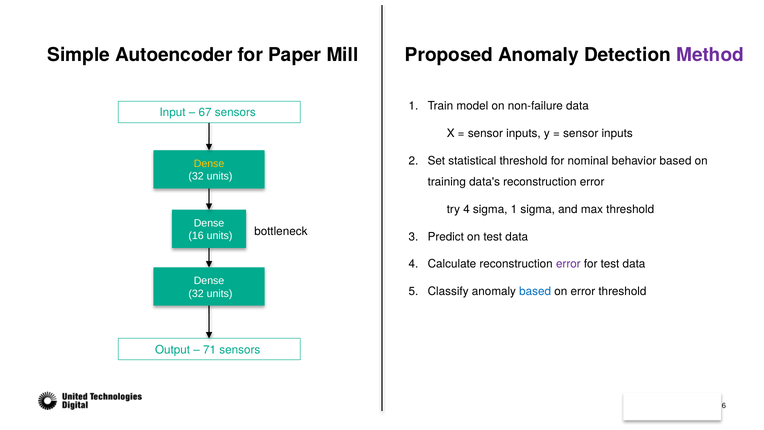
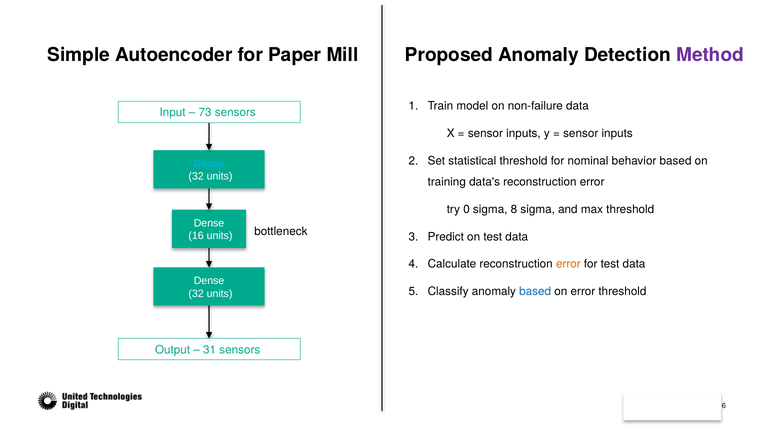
67: 67 -> 73
Dense at (209, 164) colour: yellow -> light blue
try 4: 4 -> 0
sigma 1: 1 -> 8
error at (568, 264) colour: purple -> orange
71: 71 -> 31
